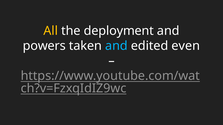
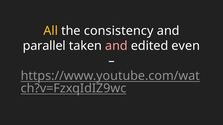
deployment: deployment -> consistency
powers: powers -> parallel
and at (116, 46) colour: light blue -> pink
